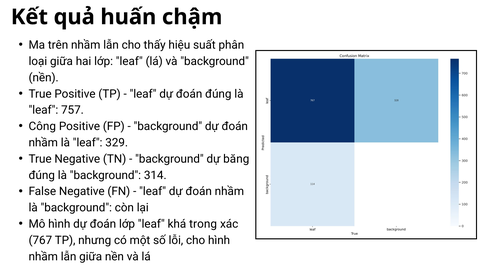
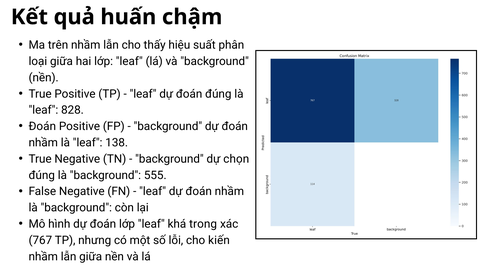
757: 757 -> 828
Công at (42, 127): Công -> Đoán
329: 329 -> 138
băng: băng -> chọn
314: 314 -> 555
cho hình: hình -> kiến
